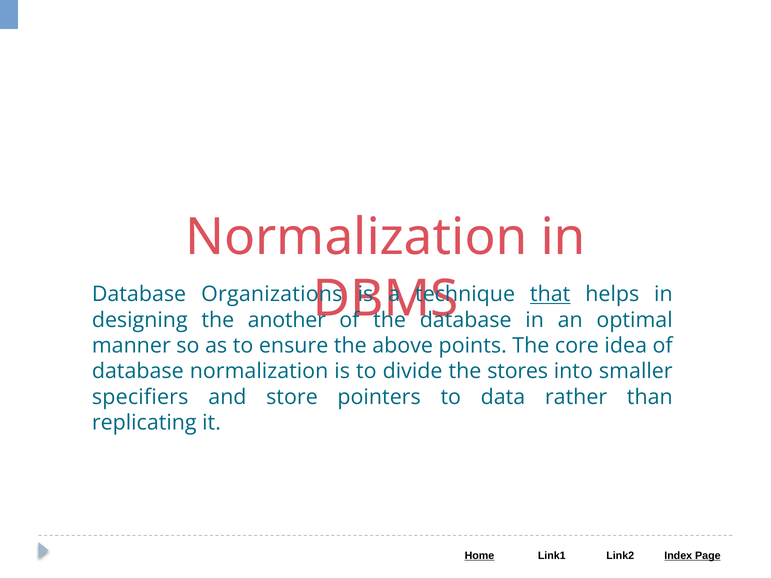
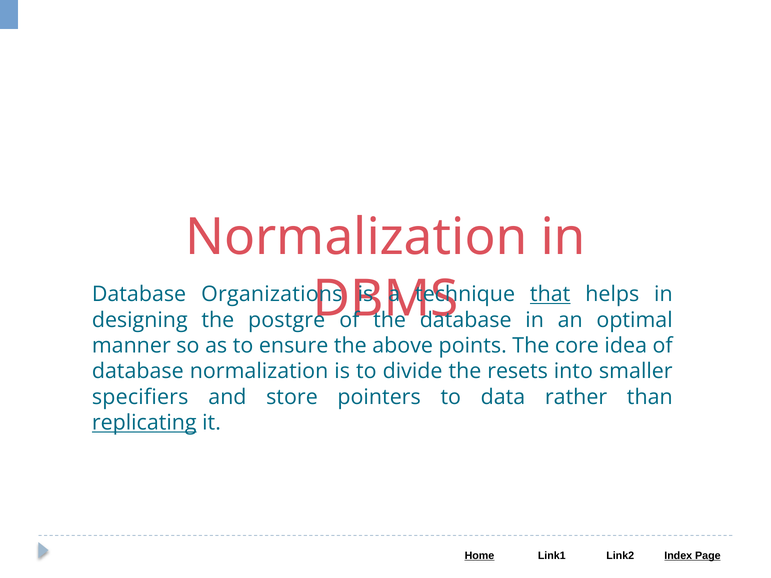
another: another -> postgre
stores: stores -> resets
replicating underline: none -> present
